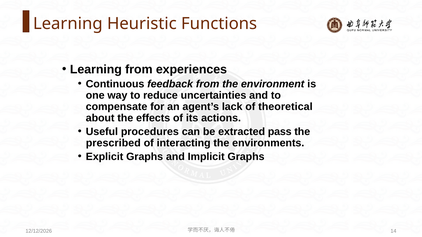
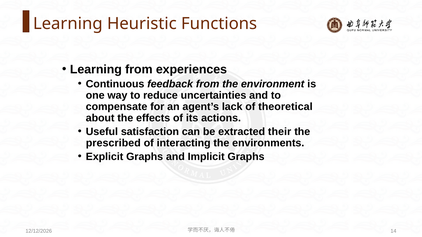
procedures: procedures -> satisfaction
pass: pass -> their
